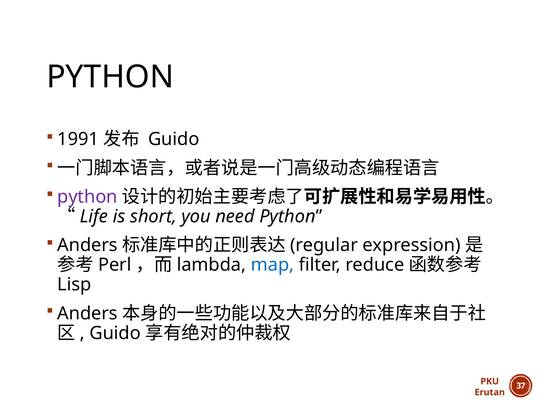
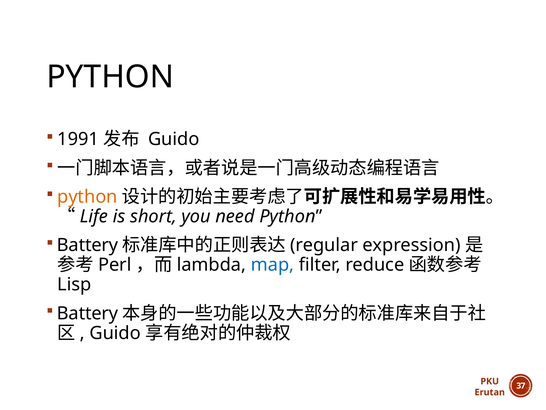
python at (87, 197) colour: purple -> orange
Anders at (88, 245): Anders -> Battery
Anders at (88, 313): Anders -> Battery
